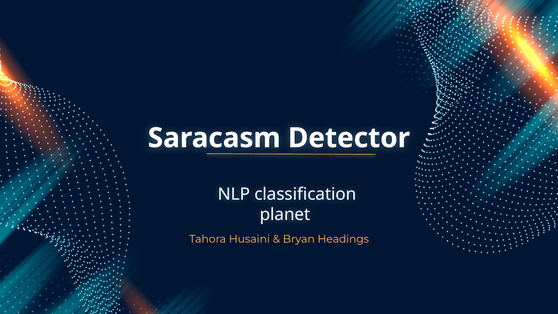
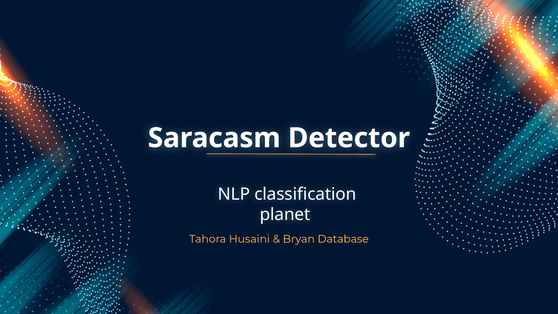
Headings: Headings -> Database
